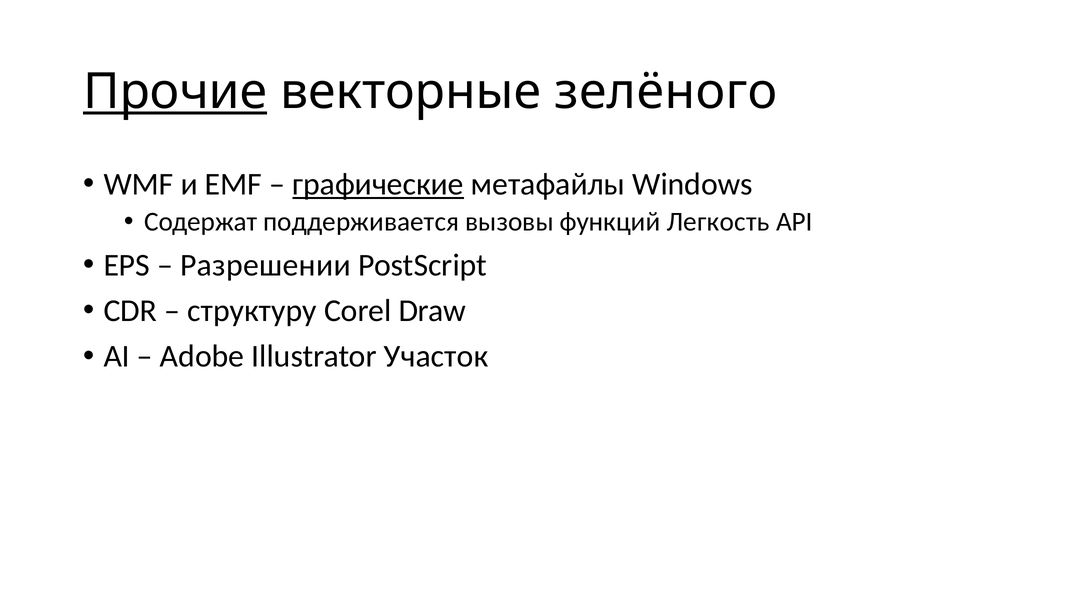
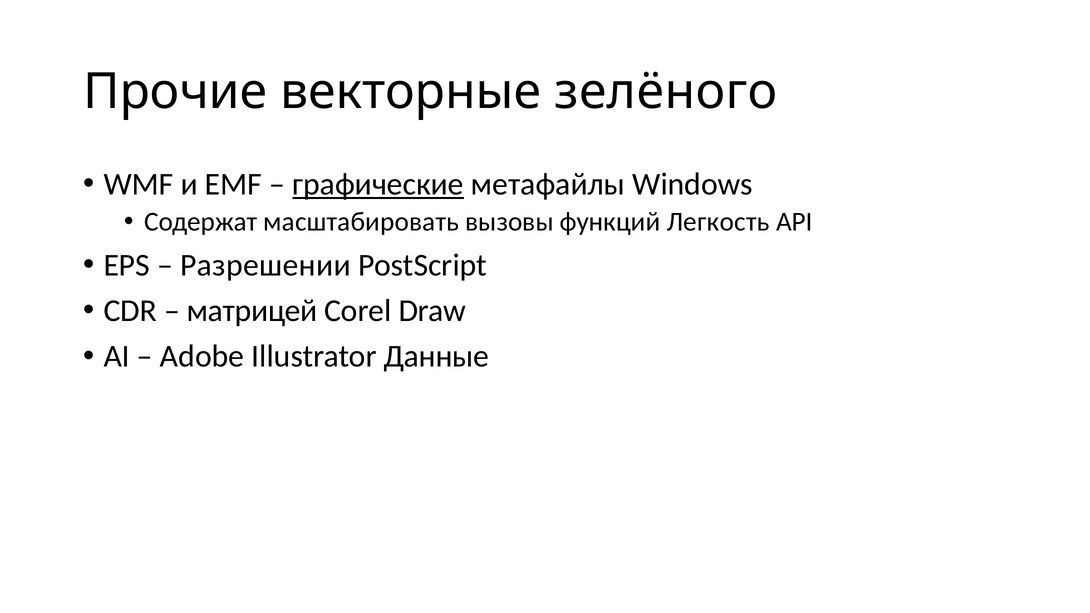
Прочие underline: present -> none
поддерживается: поддерживается -> масштабировать
структуру: структуру -> матрицей
Участок: Участок -> Данные
